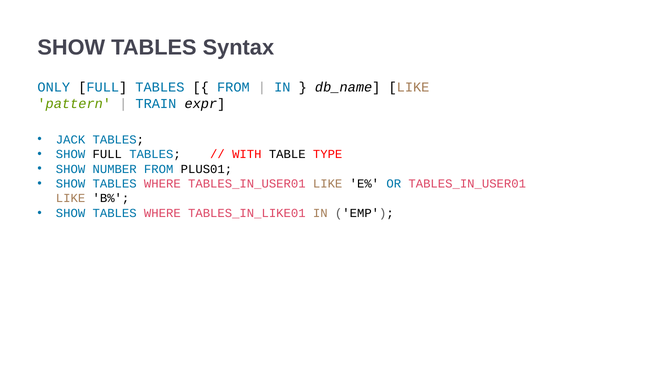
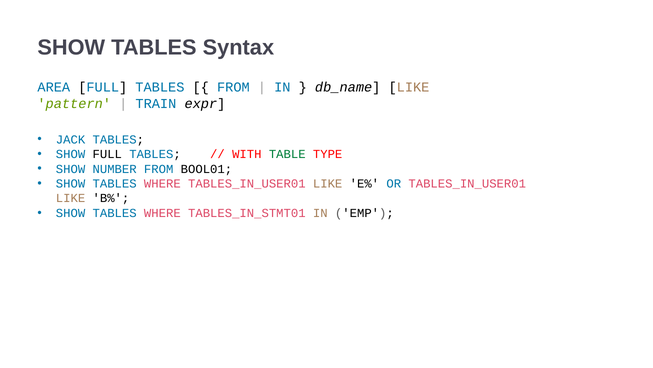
ONLY: ONLY -> AREA
TABLE colour: black -> green
PLUS01: PLUS01 -> BOOL01
TABLES_IN_LIKE01: TABLES_IN_LIKE01 -> TABLES_IN_STMT01
